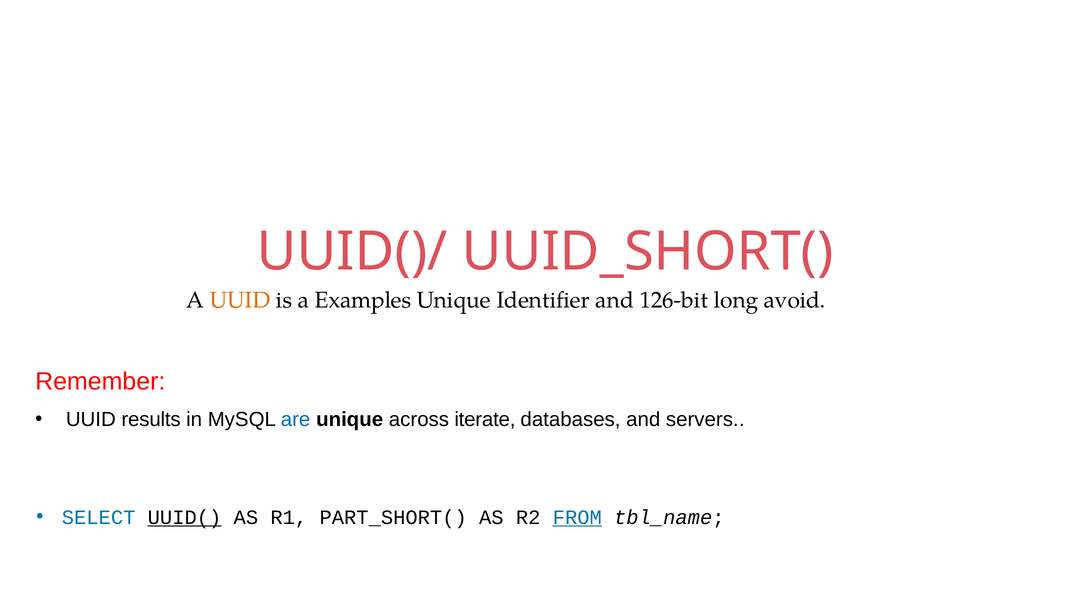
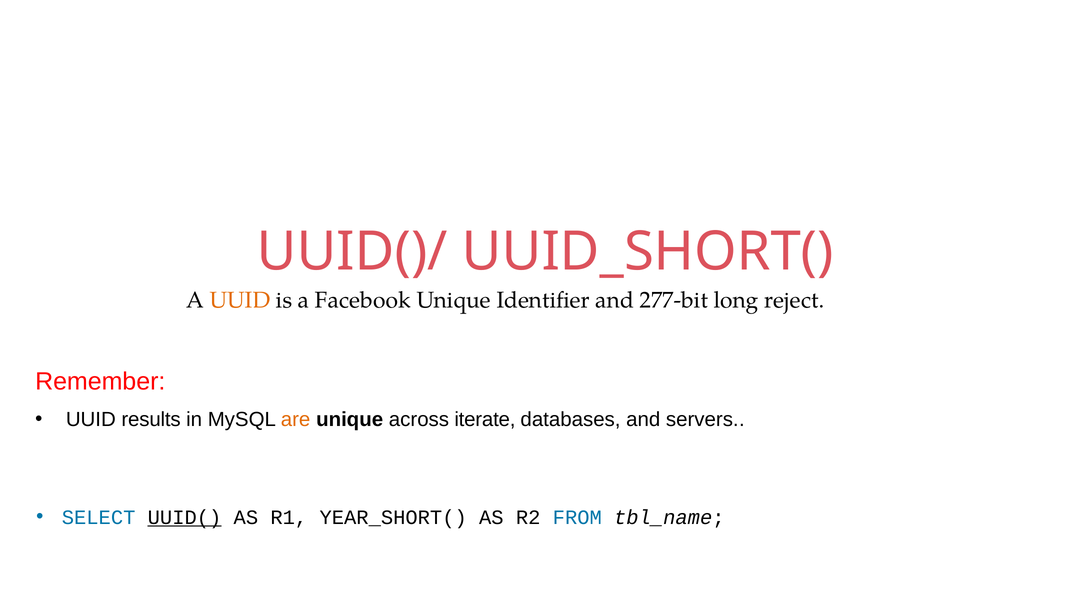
Examples: Examples -> Facebook
126-bit: 126-bit -> 277-bit
avoid: avoid -> reject
are colour: blue -> orange
PART_SHORT(: PART_SHORT( -> YEAR_SHORT(
FROM underline: present -> none
